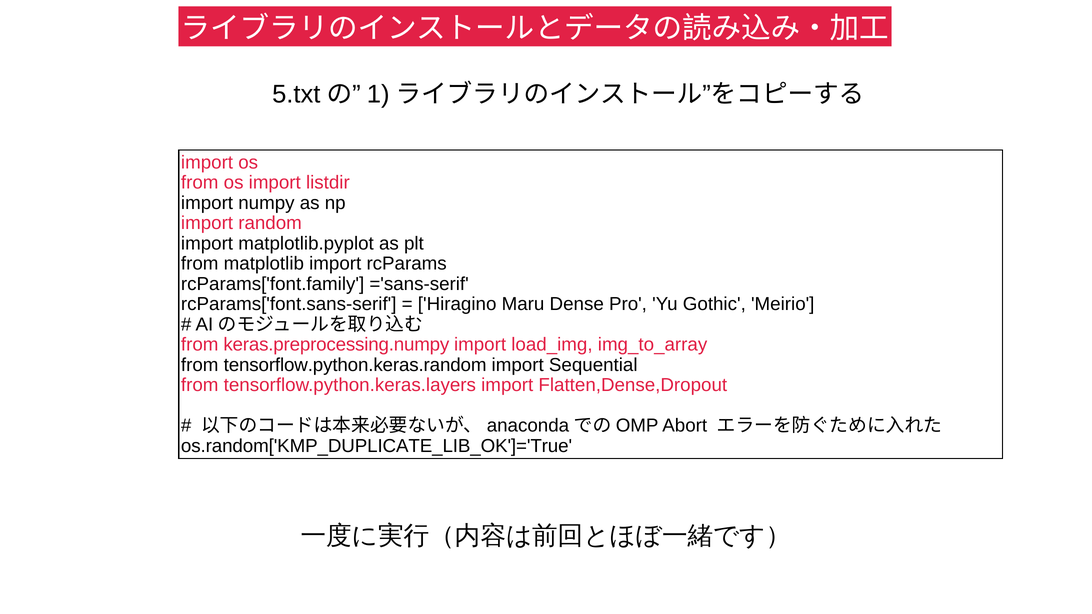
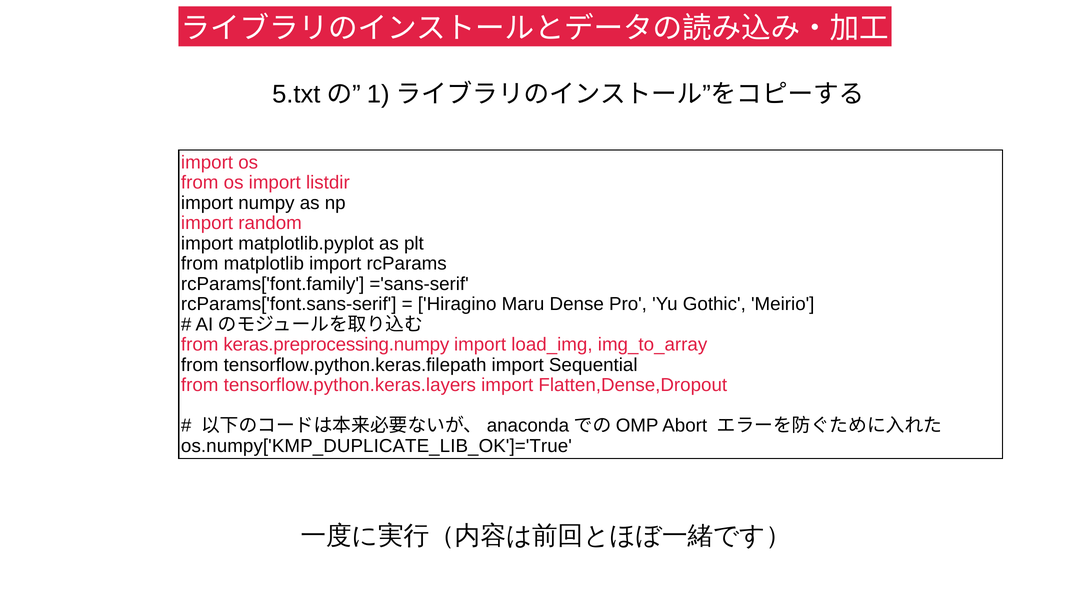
tensorflow.python.keras.random: tensorflow.python.keras.random -> tensorflow.python.keras.filepath
os.random['KMP_DUPLICATE_LIB_OK']='True: os.random['KMP_DUPLICATE_LIB_OK']='True -> os.numpy['KMP_DUPLICATE_LIB_OK']='True
